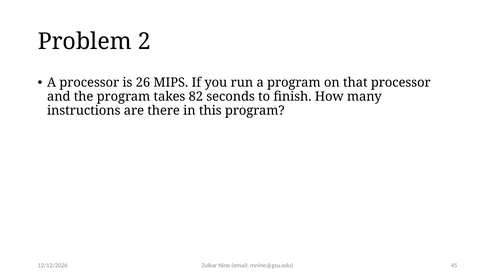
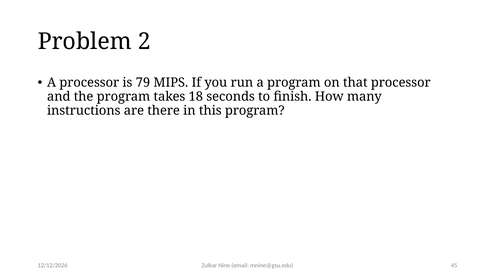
26: 26 -> 79
82: 82 -> 18
